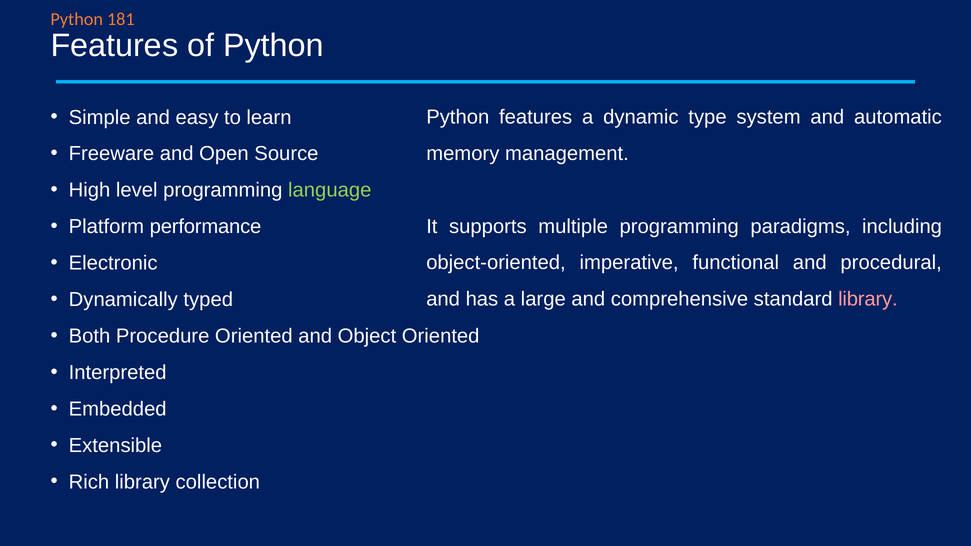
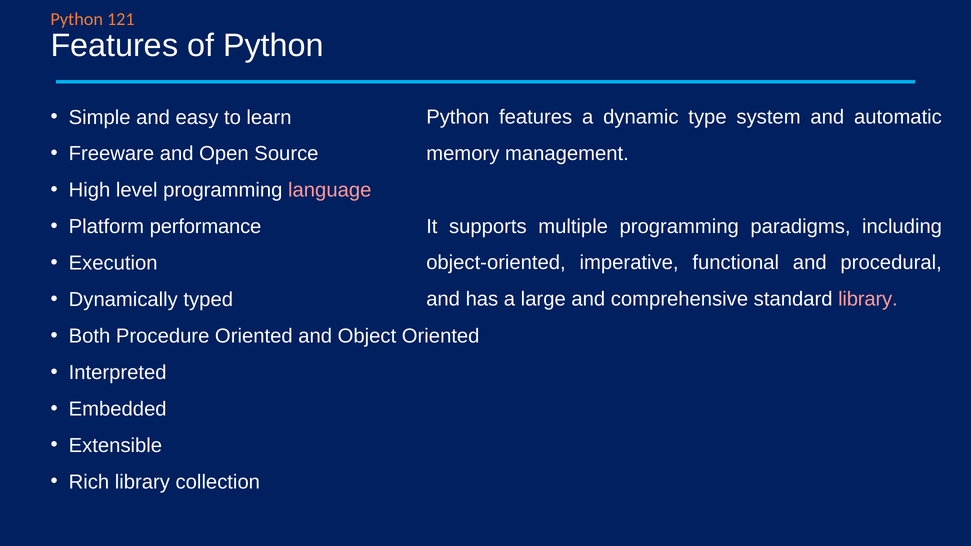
181: 181 -> 121
language colour: light green -> pink
Electronic: Electronic -> Execution
